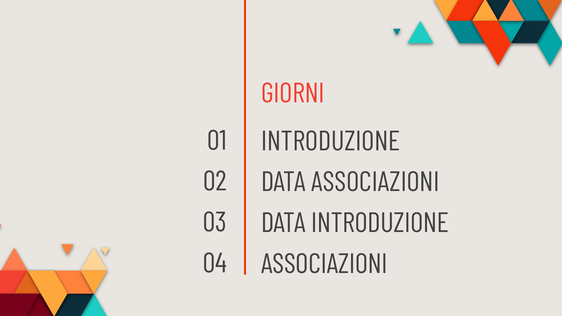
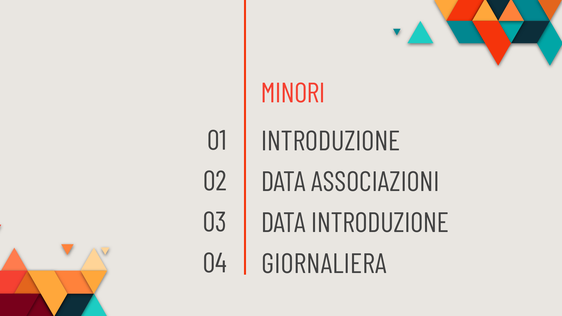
GIORNI: GIORNI -> MINORI
ASSOCIAZIONI at (324, 264): ASSOCIAZIONI -> GIORNALIERA
